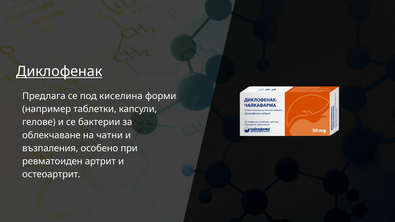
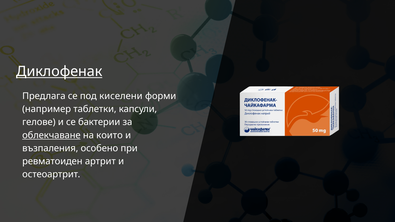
киселина: киселина -> киселени
облекчаване underline: none -> present
чатни: чатни -> които
